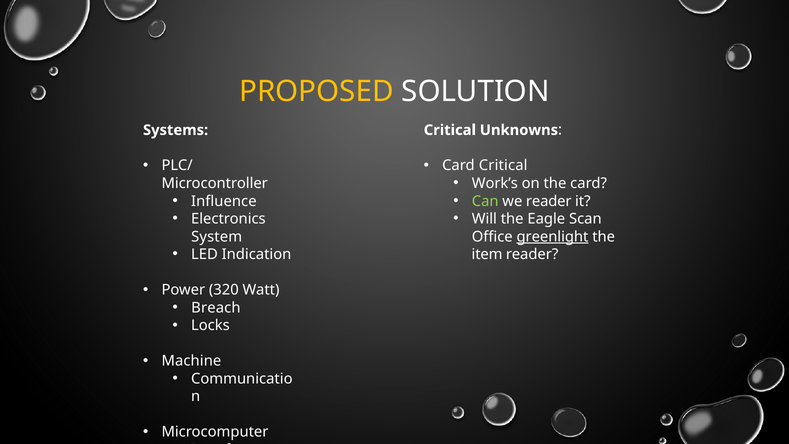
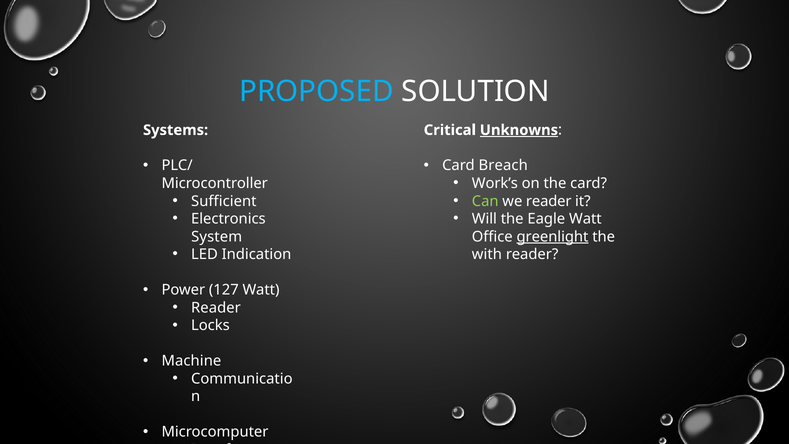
PROPOSED colour: yellow -> light blue
Unknowns underline: none -> present
Card Critical: Critical -> Breach
Influence: Influence -> Sufficient
Eagle Scan: Scan -> Watt
item: item -> with
320: 320 -> 127
Breach at (216, 308): Breach -> Reader
